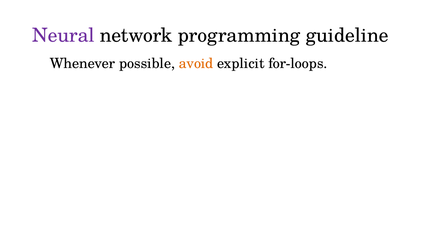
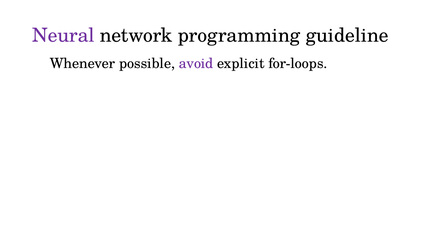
avoid colour: orange -> purple
